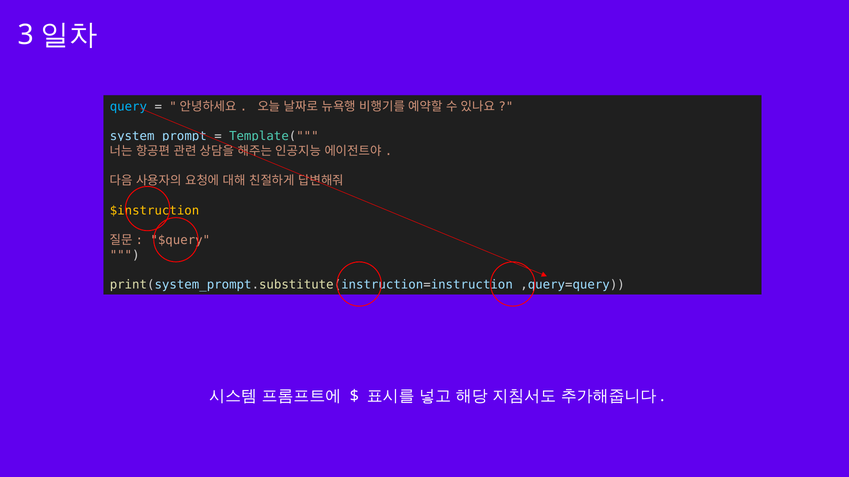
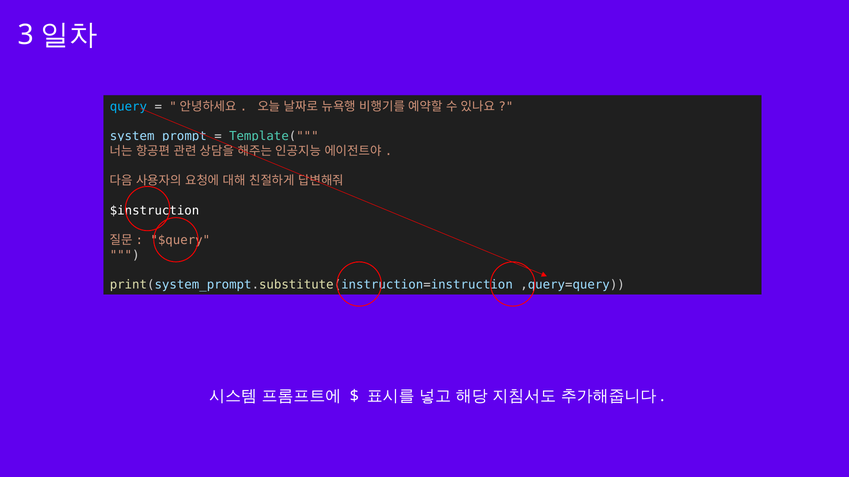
$instruction colour: yellow -> white
